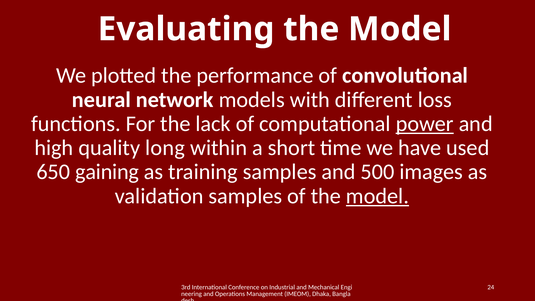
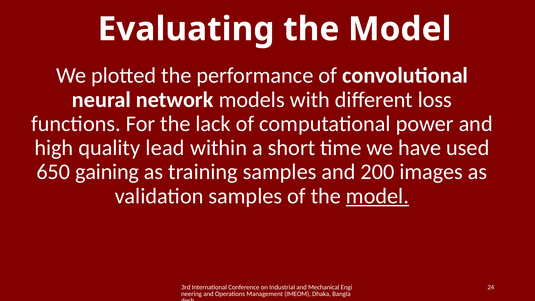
power underline: present -> none
long: long -> lead
500: 500 -> 200
